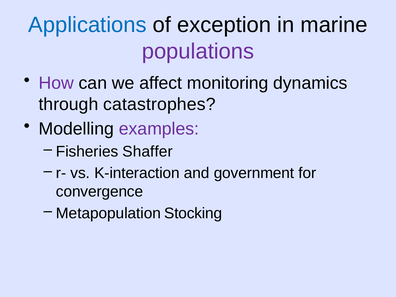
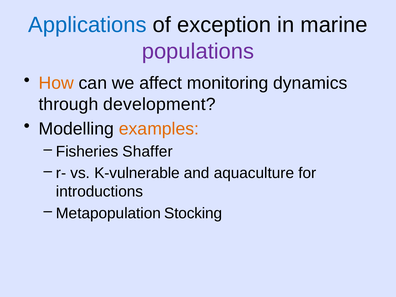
How colour: purple -> orange
catastrophes: catastrophes -> development
examples colour: purple -> orange
K-interaction: K-interaction -> K-vulnerable
government: government -> aquaculture
convergence: convergence -> introductions
